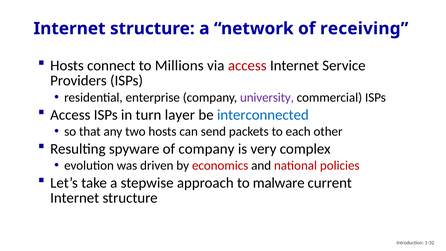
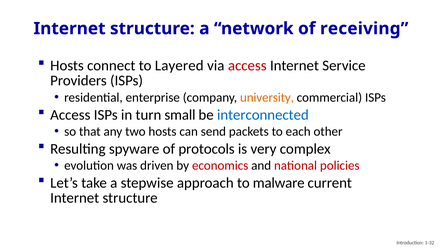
Millions: Millions -> Layered
university colour: purple -> orange
layer: layer -> small
of company: company -> protocols
